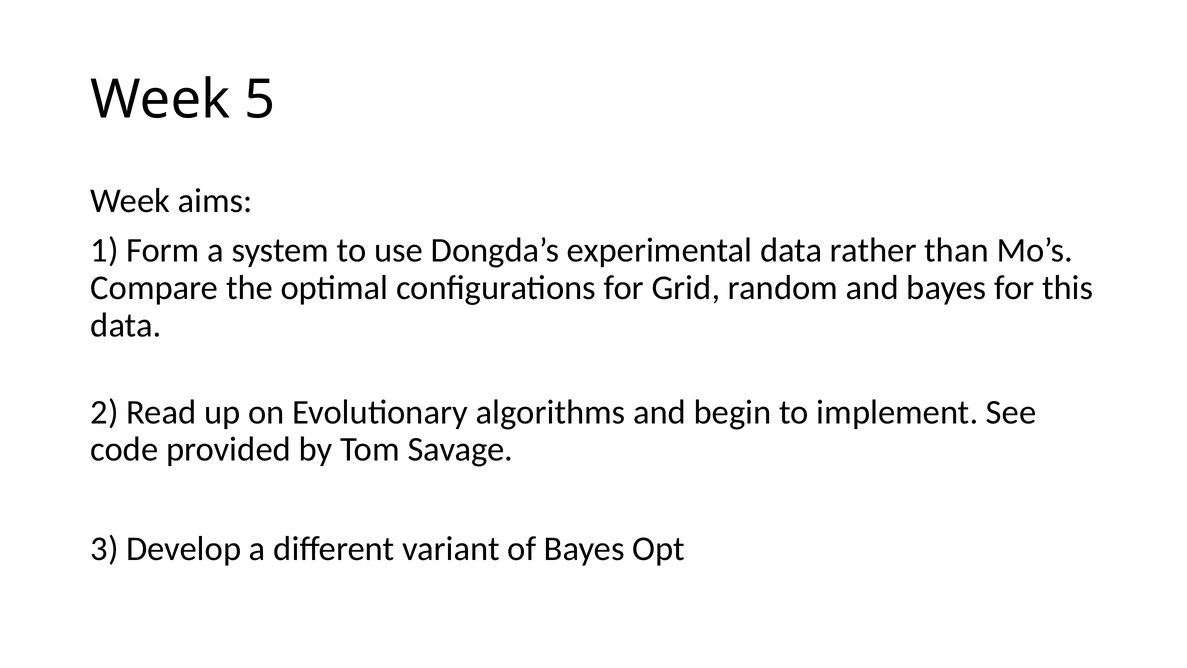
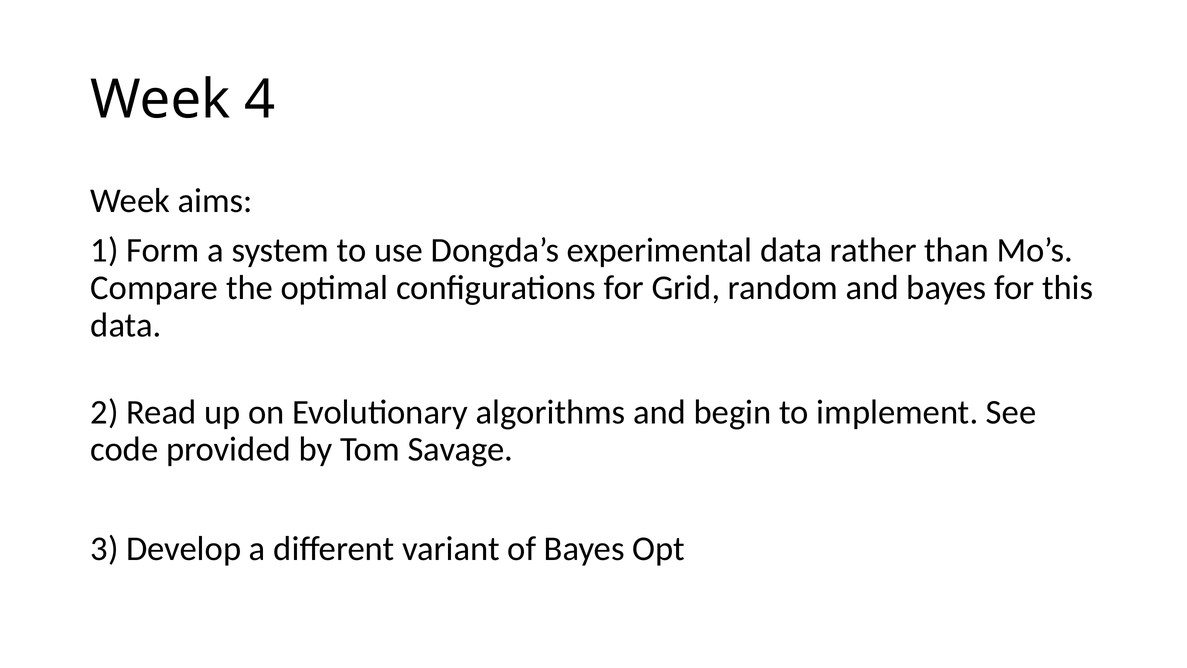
5: 5 -> 4
